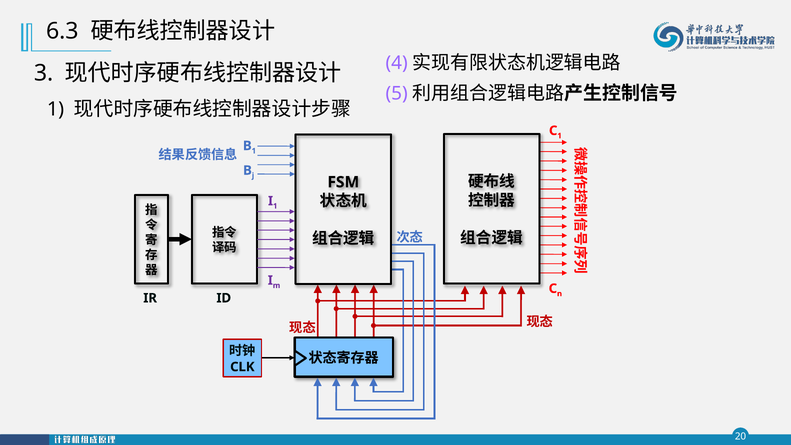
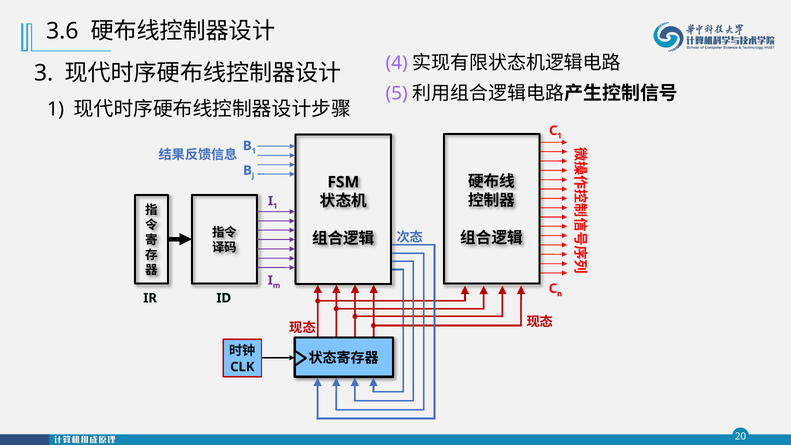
6.3: 6.3 -> 3.6
